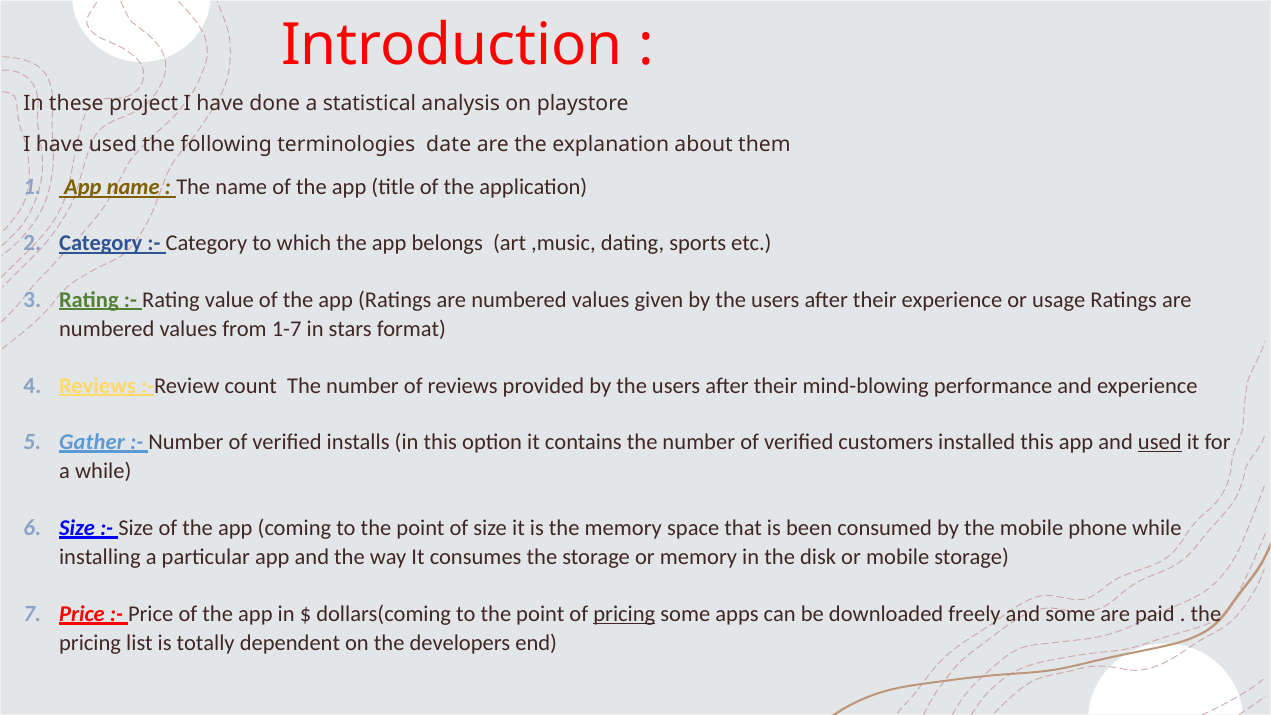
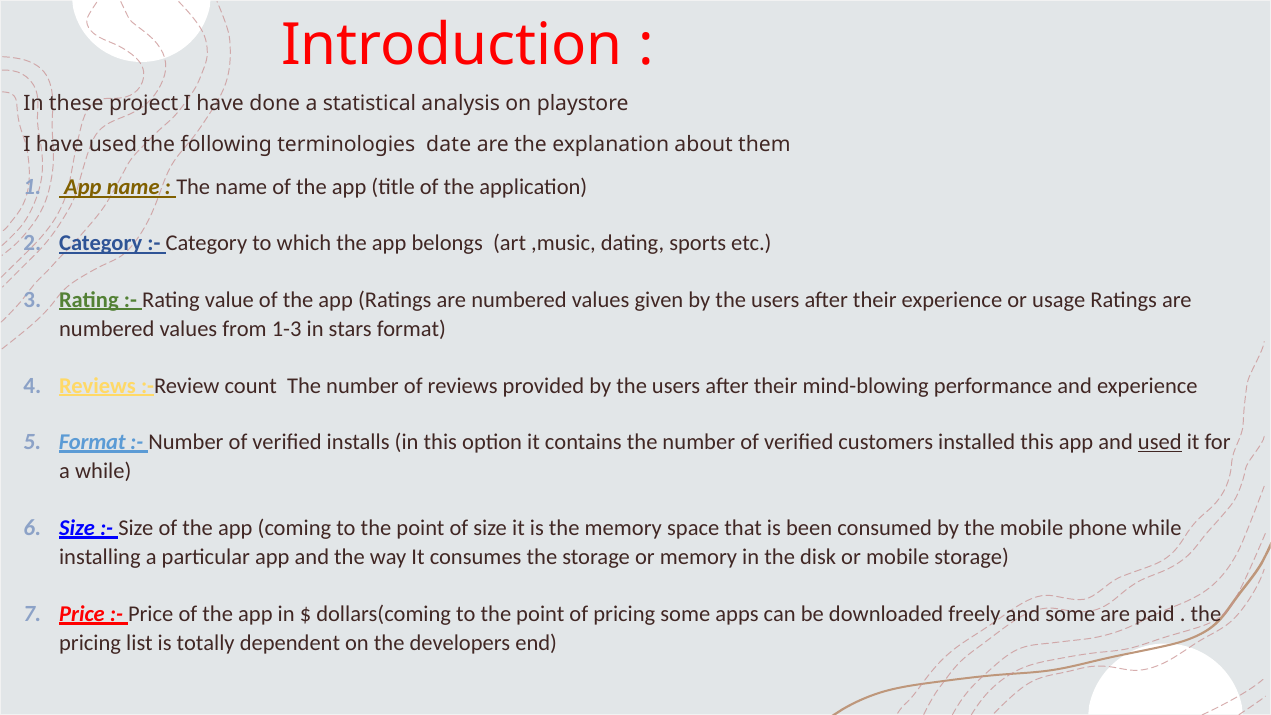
1-7: 1-7 -> 1-3
Gather at (92, 442): Gather -> Format
pricing at (624, 614) underline: present -> none
